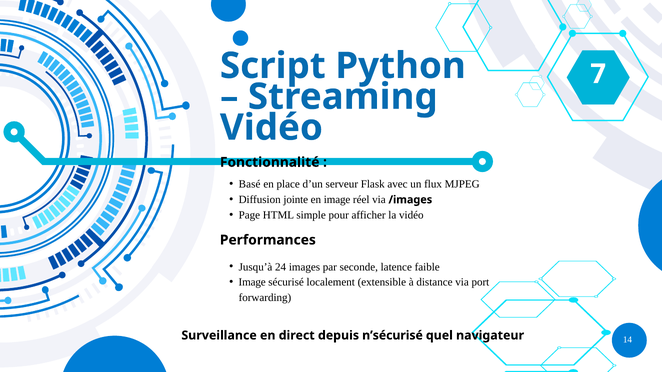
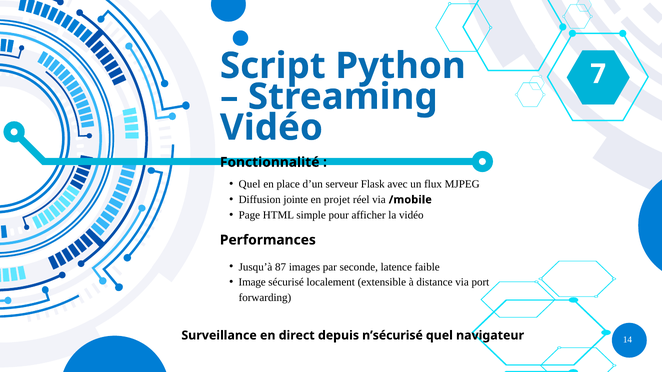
Basé at (250, 184): Basé -> Quel
en image: image -> projet
/images: /images -> /mobile
24: 24 -> 87
